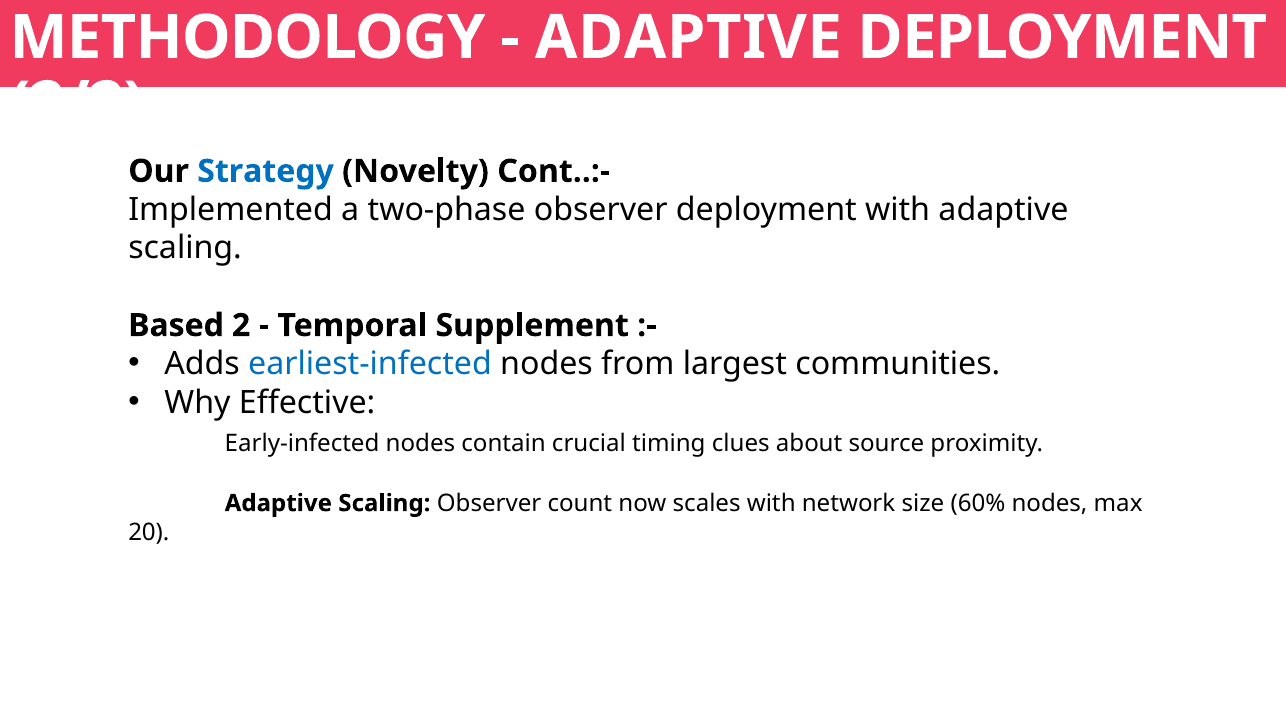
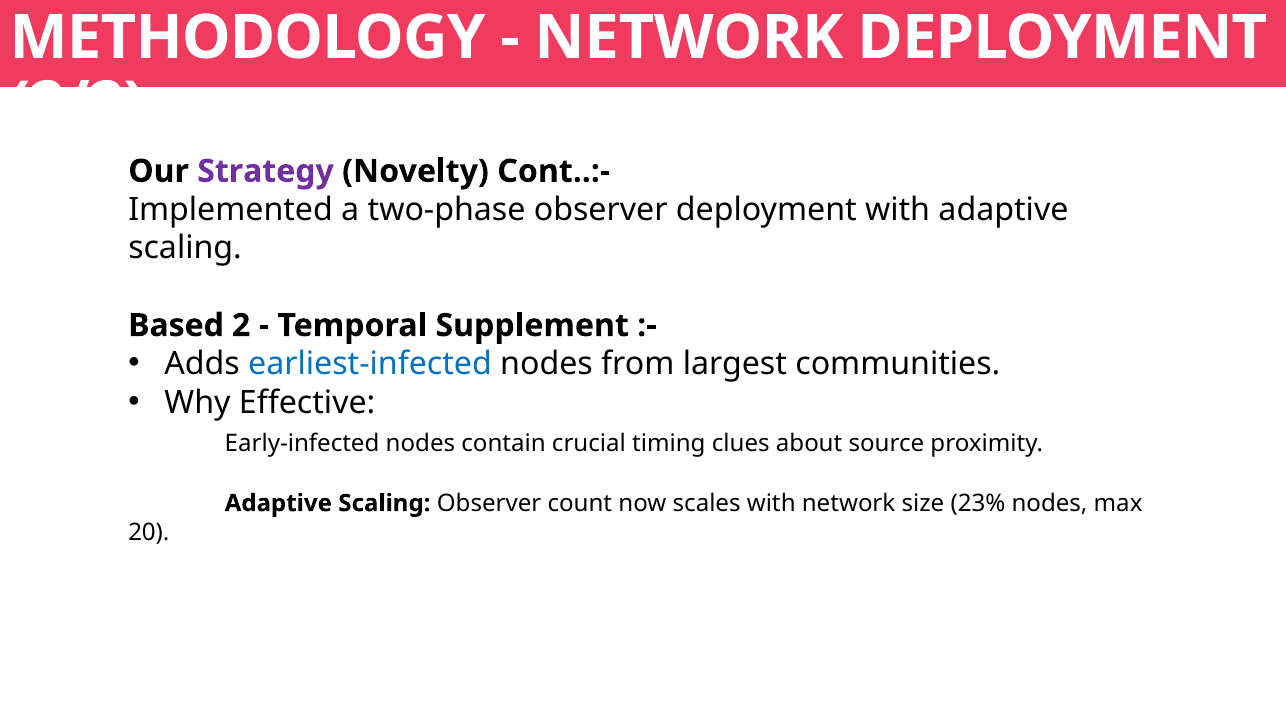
ADAPTIVE at (688, 38): ADAPTIVE -> NETWORK
Strategy colour: blue -> purple
60%: 60% -> 23%
